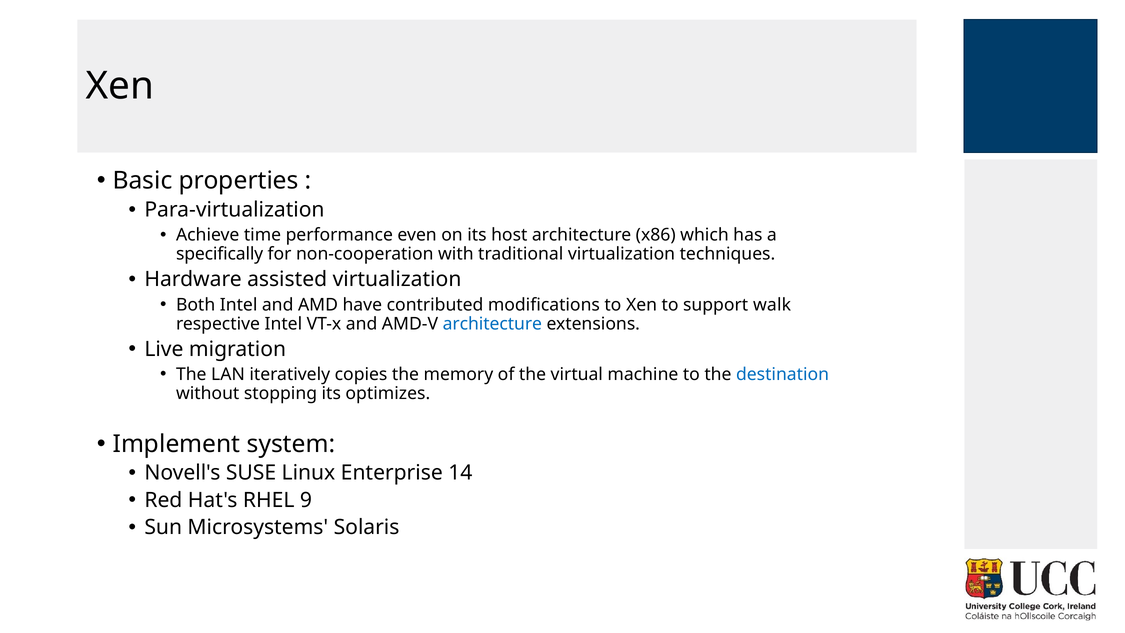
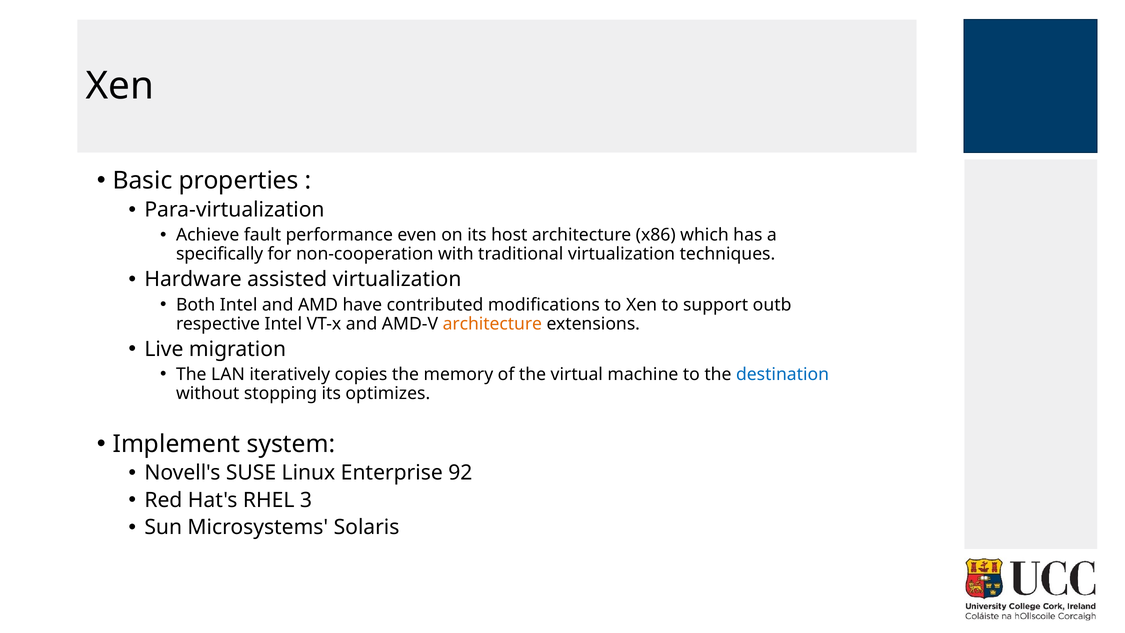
time: time -> fault
walk: walk -> outb
architecture at (492, 324) colour: blue -> orange
14: 14 -> 92
9: 9 -> 3
